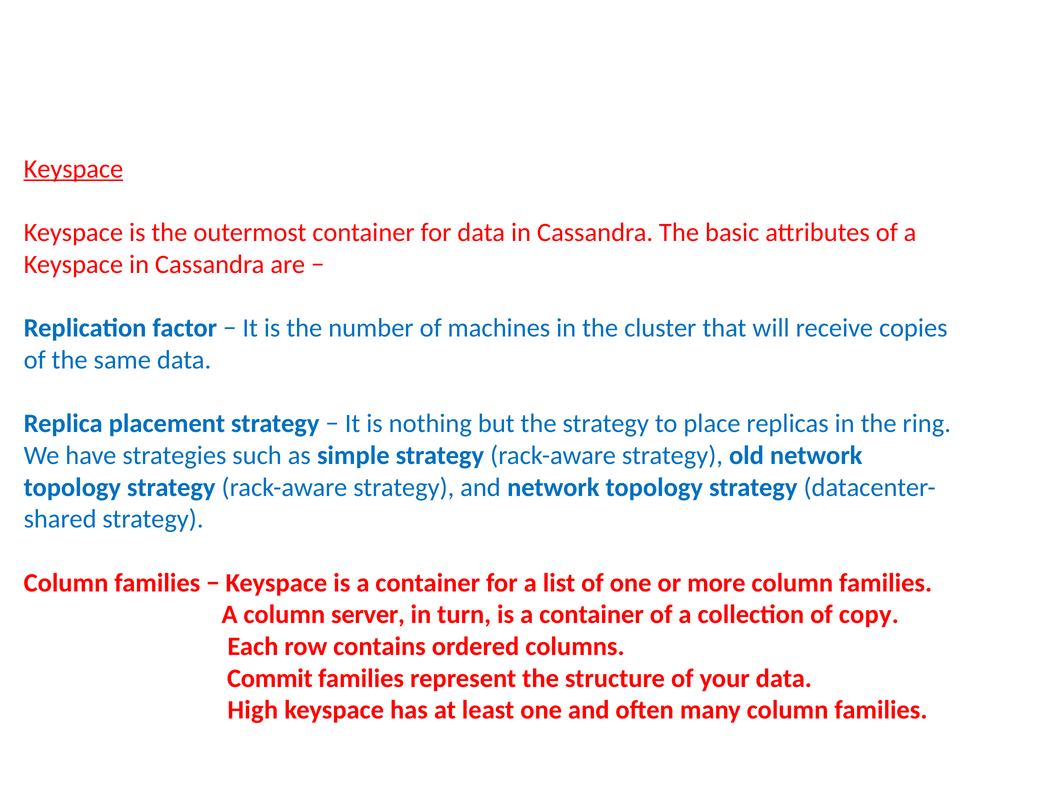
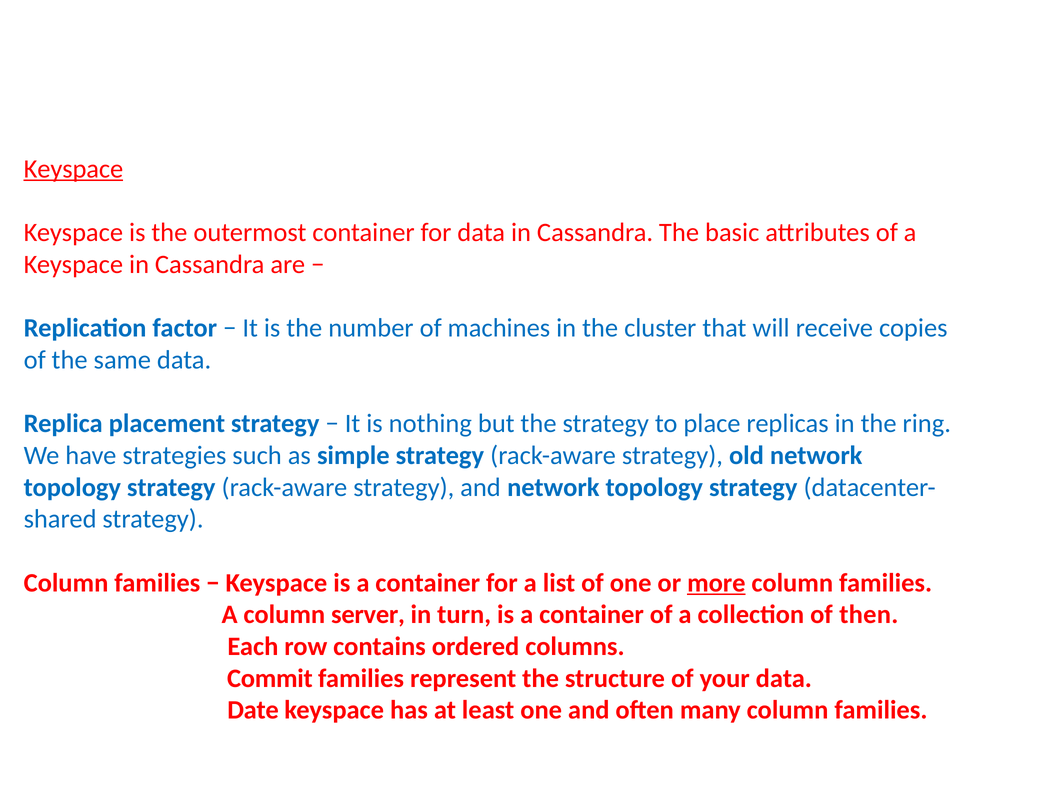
more underline: none -> present
copy: copy -> then
High: High -> Date
